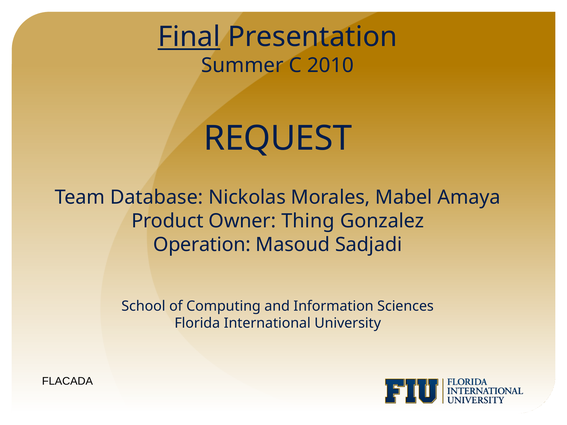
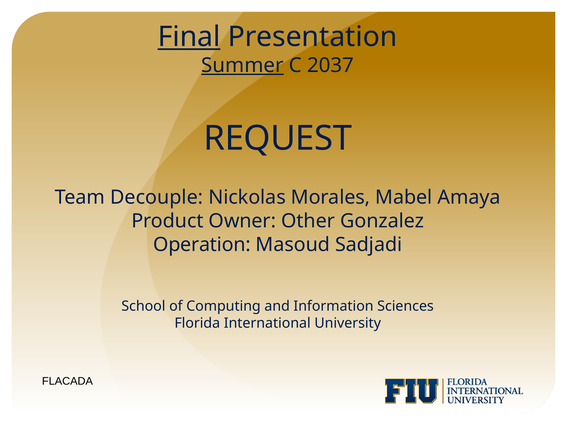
Summer underline: none -> present
2010: 2010 -> 2037
Database: Database -> Decouple
Thing: Thing -> Other
